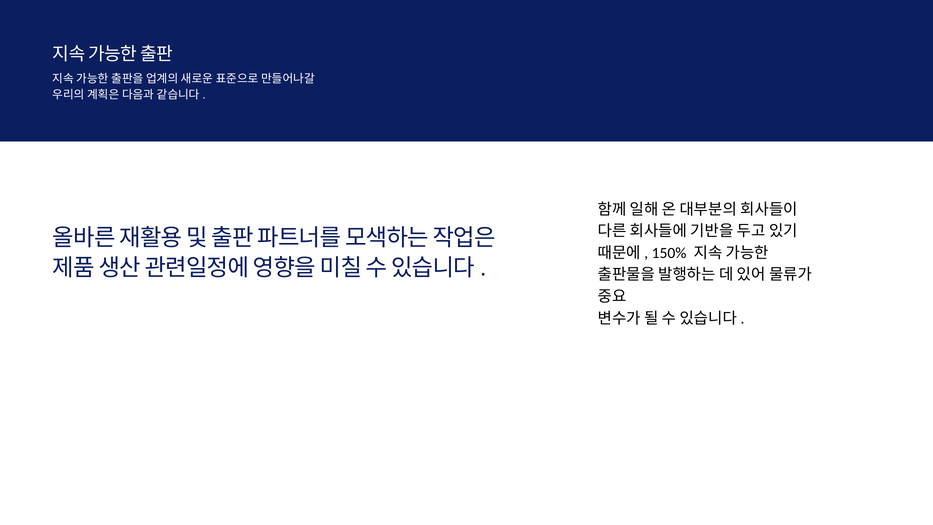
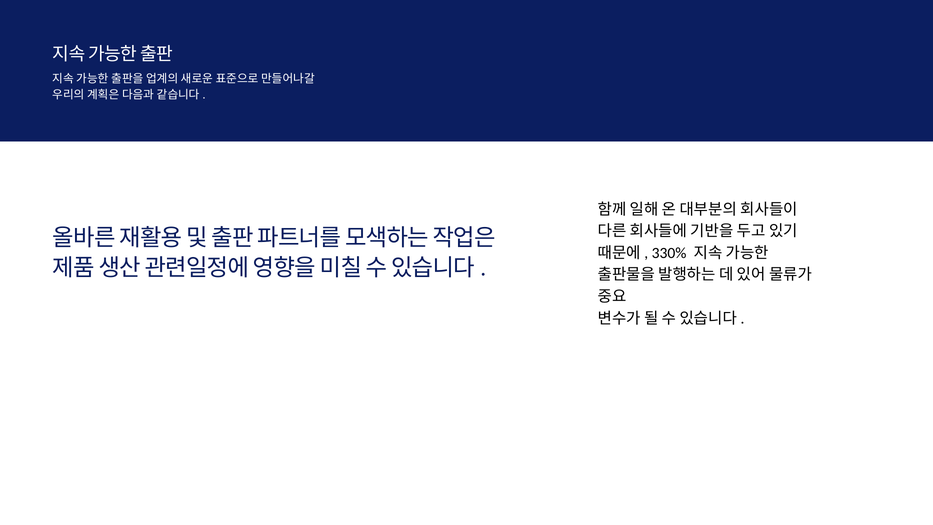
150%: 150% -> 330%
